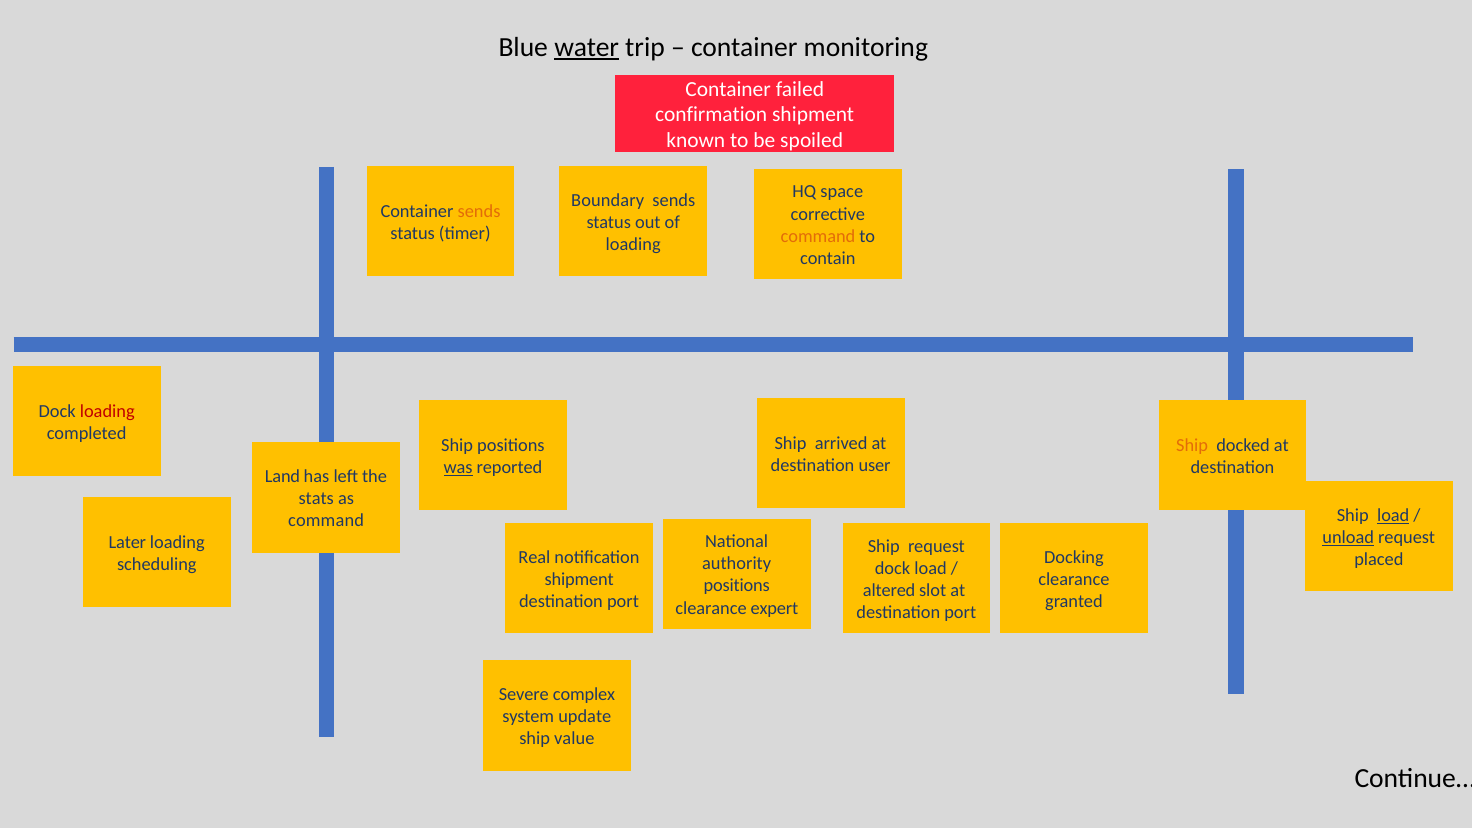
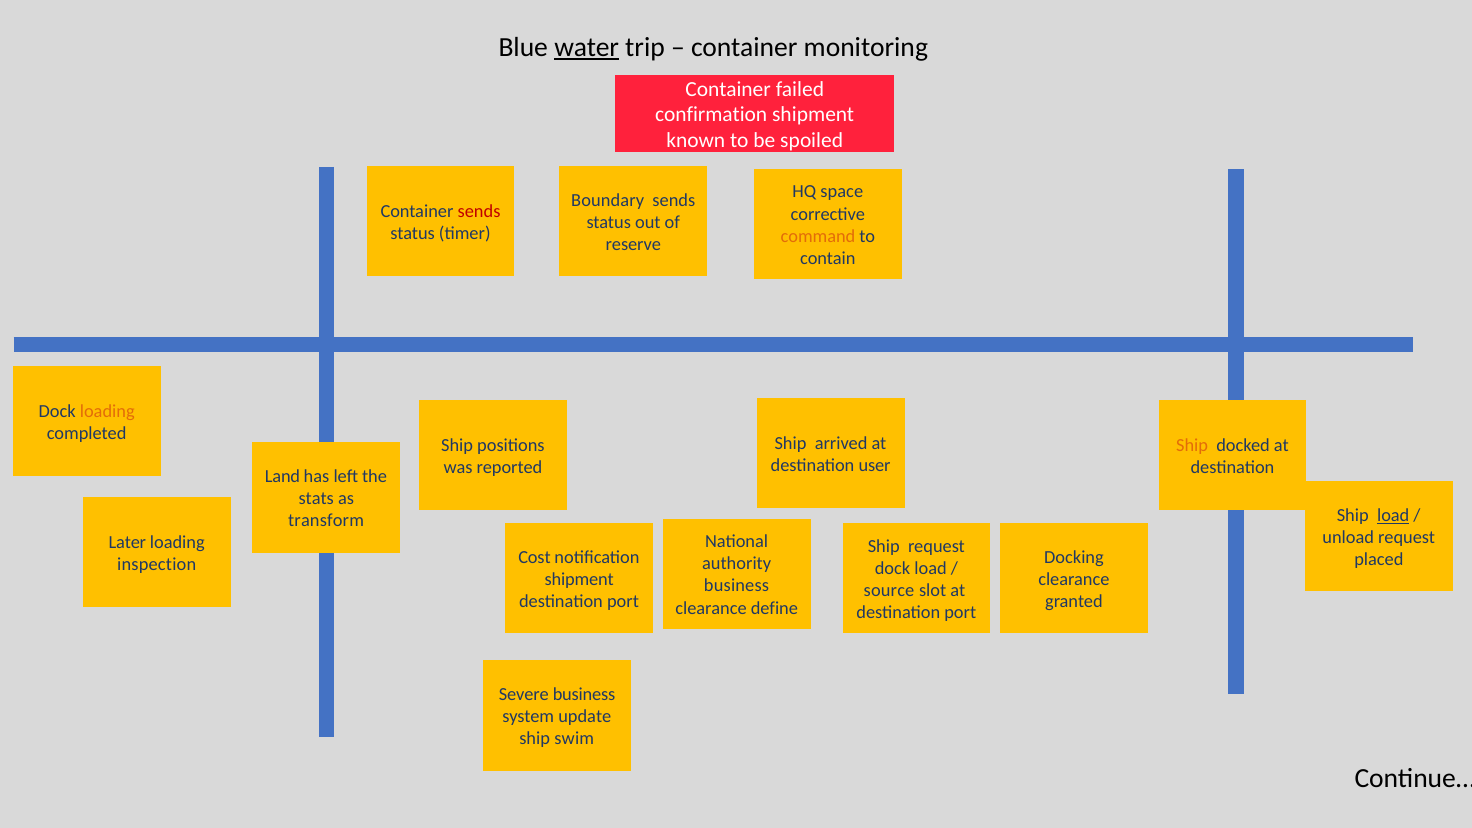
sends at (479, 211) colour: orange -> red
loading at (633, 245): loading -> reserve
loading at (107, 411) colour: red -> orange
was underline: present -> none
command at (326, 521): command -> transform
unload underline: present -> none
Real: Real -> Cost
scheduling: scheduling -> inspection
positions at (737, 586): positions -> business
altered: altered -> source
expert: expert -> define
Severe complex: complex -> business
value: value -> swim
